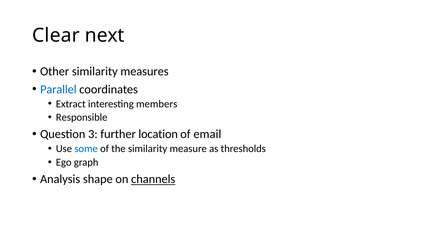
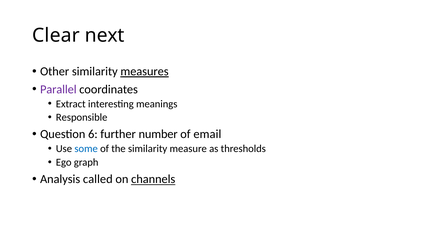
measures underline: none -> present
Parallel colour: blue -> purple
members: members -> meanings
3: 3 -> 6
location: location -> number
shape: shape -> called
